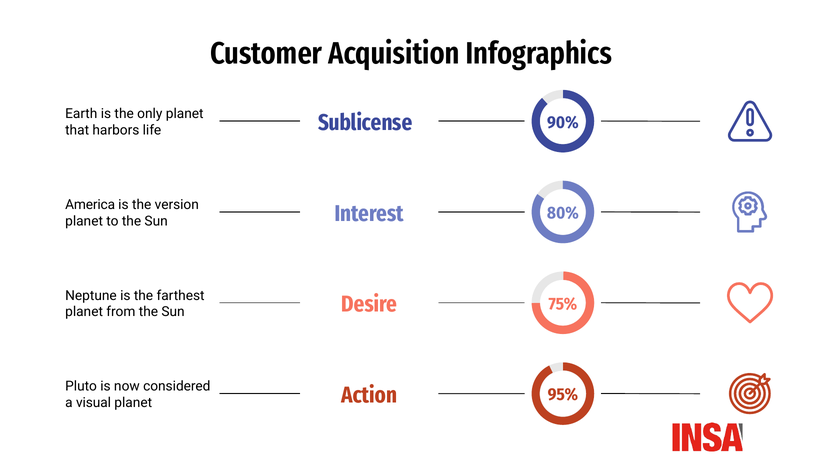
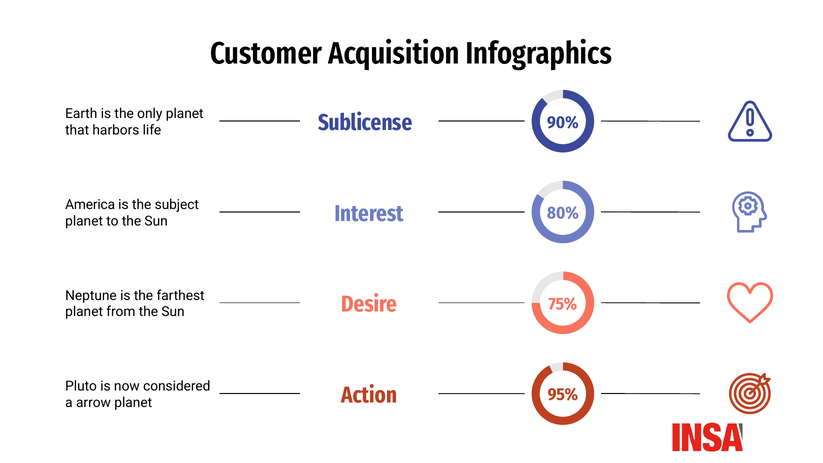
version: version -> subject
visual: visual -> arrow
